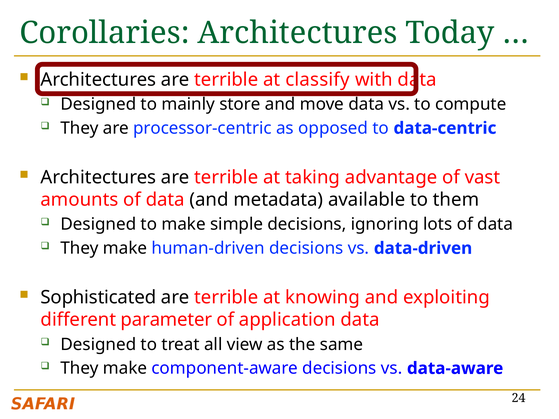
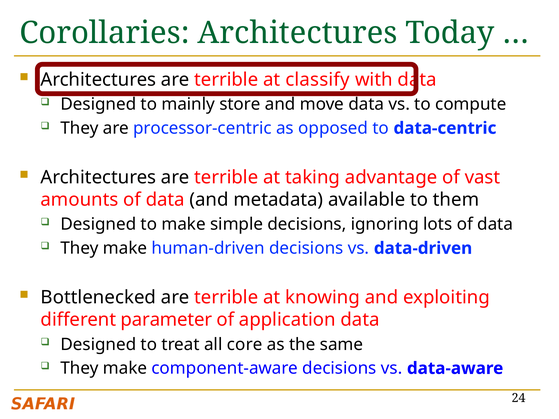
Sophisticated: Sophisticated -> Bottlenecked
view: view -> core
